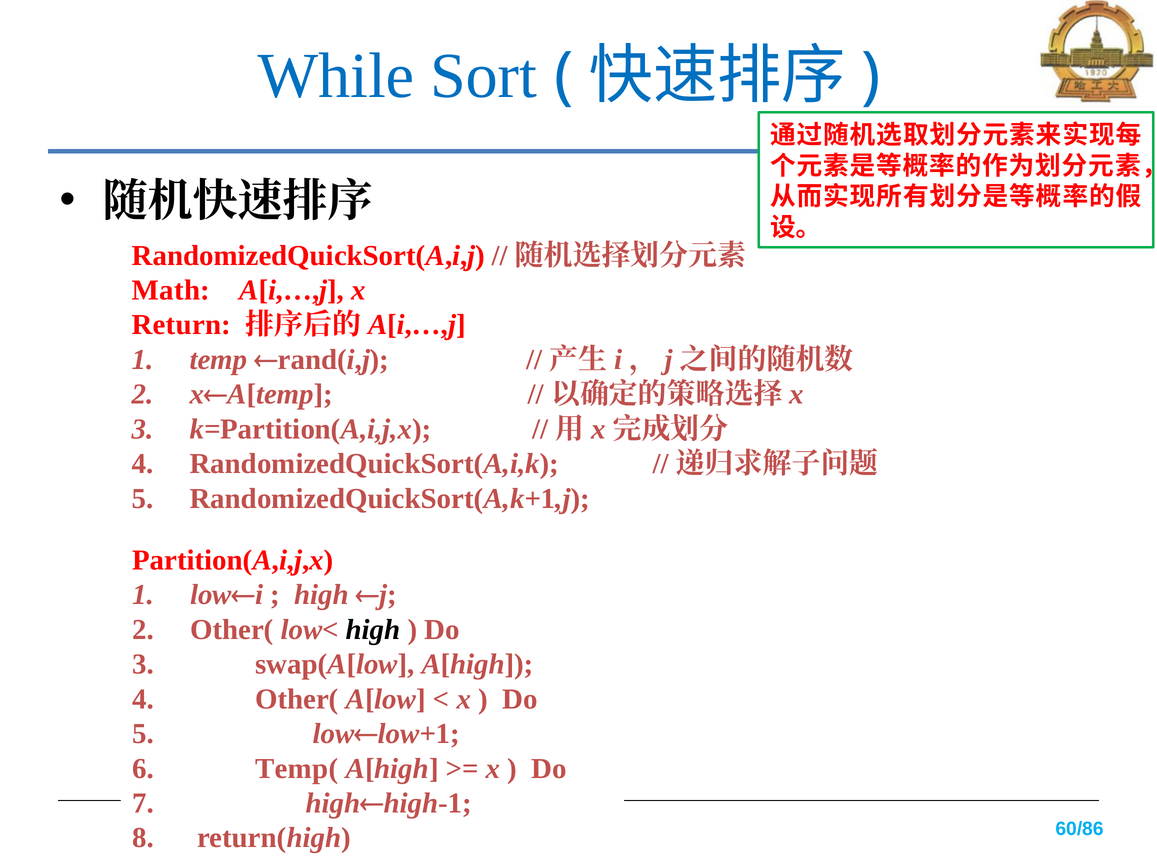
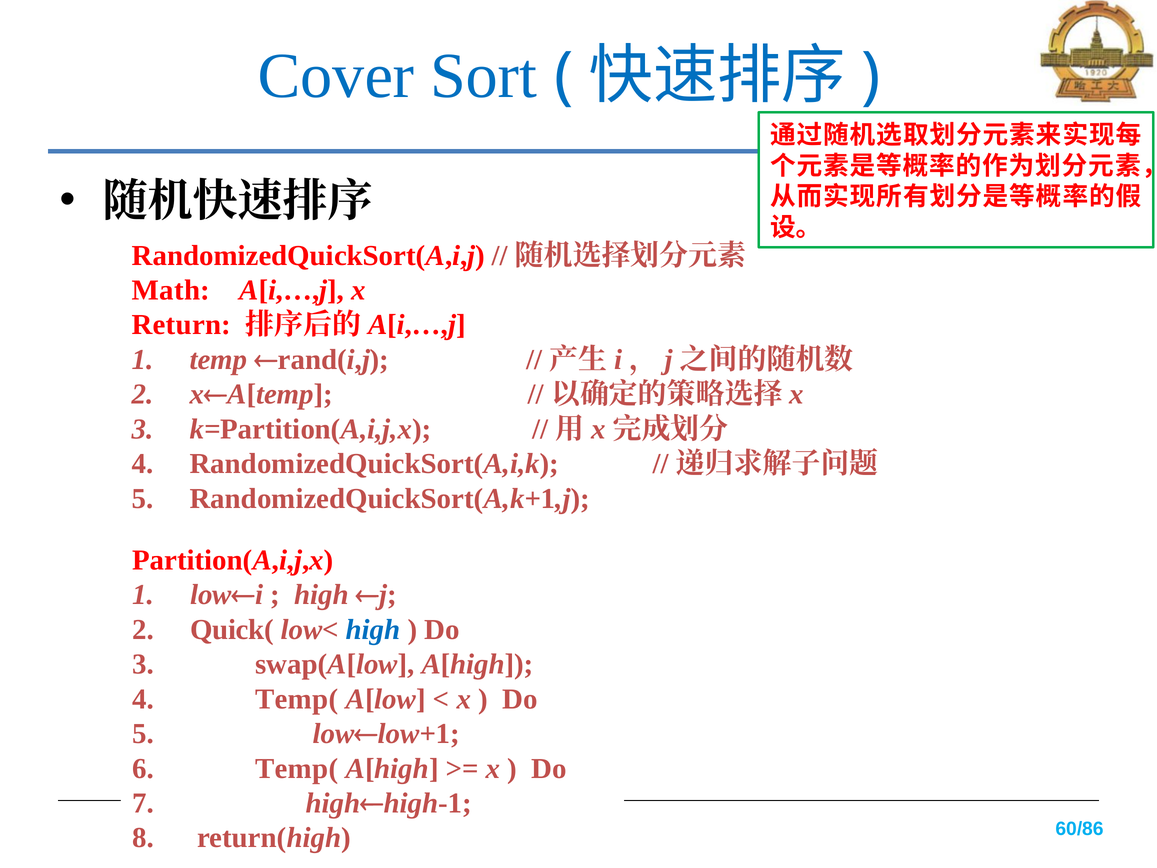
While: While -> Cover
Other( at (232, 629): Other( -> Quick(
high at (373, 629) colour: black -> blue
Other( at (297, 699): Other( -> Temp(
